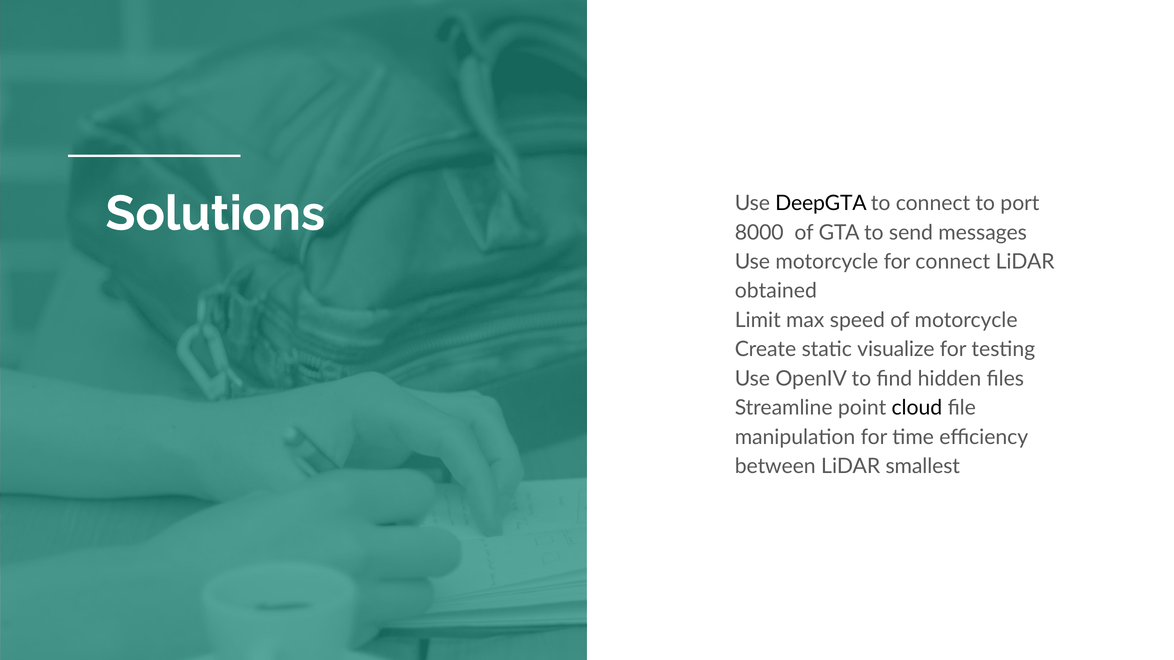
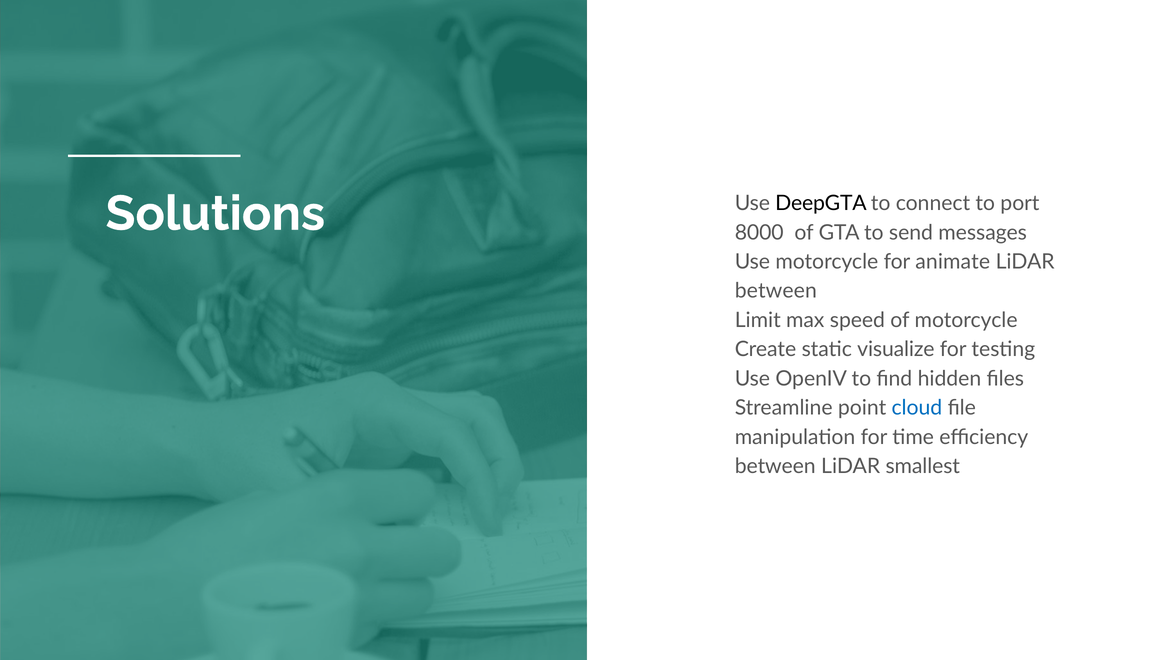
for connect: connect -> animate
obtained at (776, 291): obtained -> between
cloud colour: black -> blue
